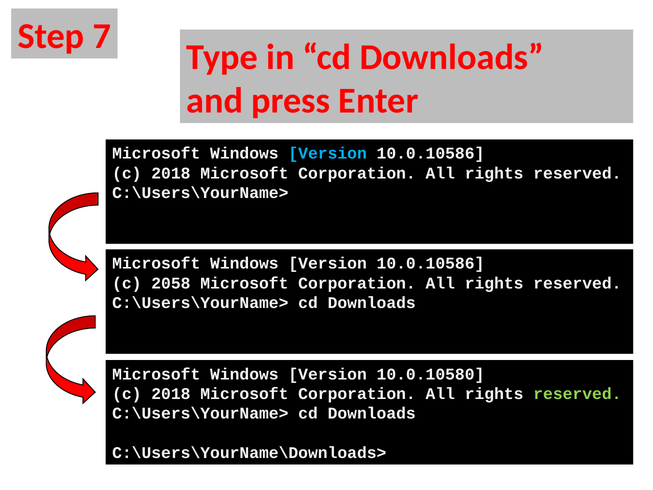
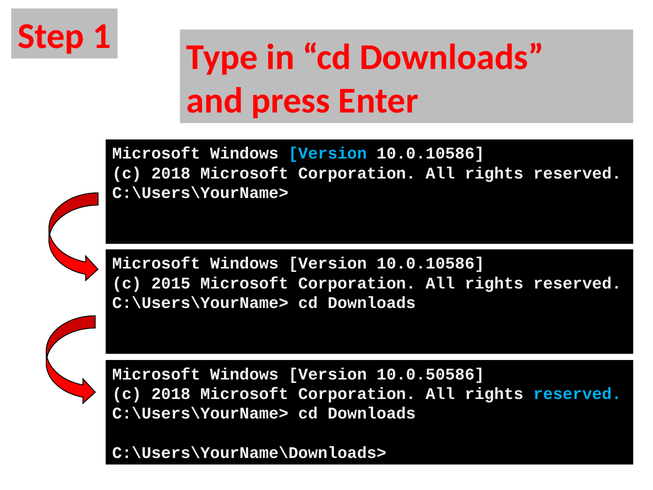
7: 7 -> 1
2058: 2058 -> 2015
10.0.10580: 10.0.10580 -> 10.0.50586
reserved at (577, 394) colour: light green -> light blue
